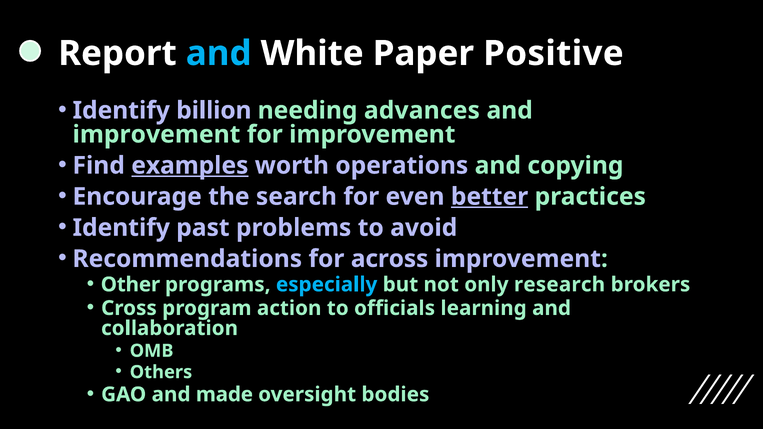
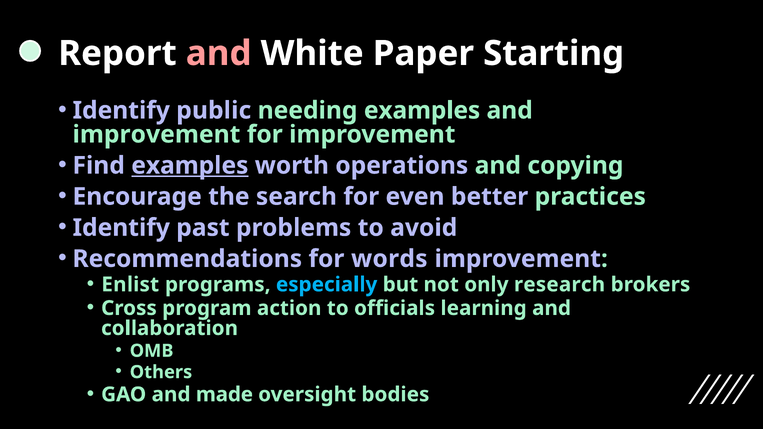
and at (219, 53) colour: light blue -> pink
Positive: Positive -> Starting
billion: billion -> public
needing advances: advances -> examples
better underline: present -> none
across: across -> words
Other: Other -> Enlist
